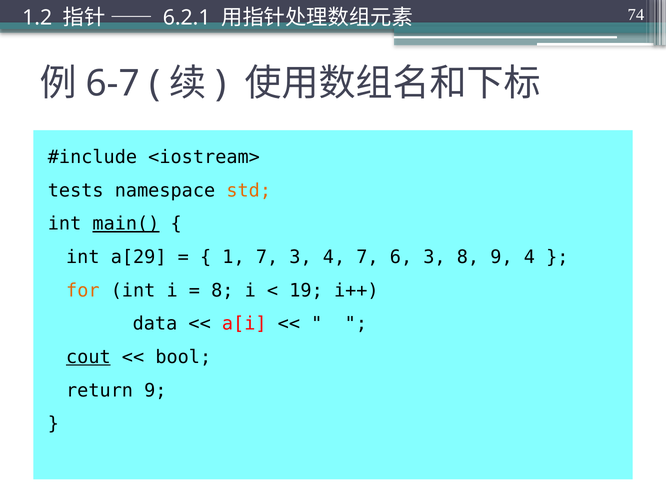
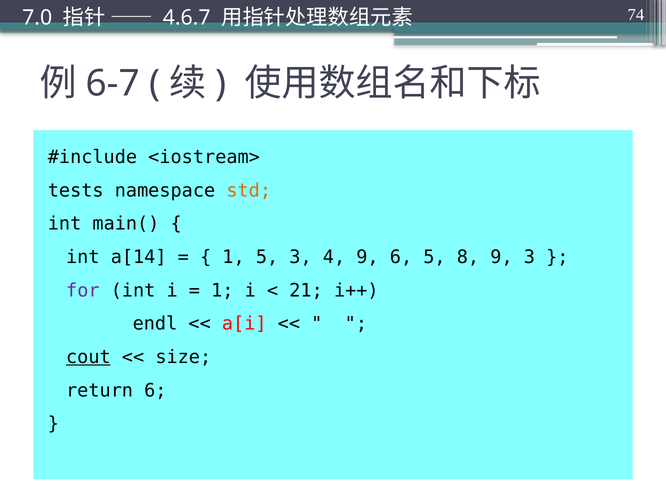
1.2: 1.2 -> 7.0
6.2.1: 6.2.1 -> 4.6.7
main( underline: present -> none
a[29: a[29 -> a[14
1 7: 7 -> 5
4 7: 7 -> 9
6 3: 3 -> 5
9 4: 4 -> 3
for colour: orange -> purple
8 at (222, 290): 8 -> 1
19: 19 -> 21
data: data -> endl
bool: bool -> size
return 9: 9 -> 6
